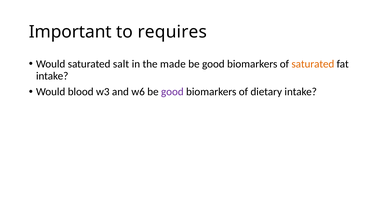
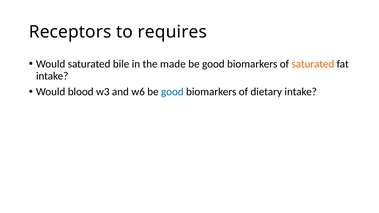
Important: Important -> Receptors
salt: salt -> bile
good at (172, 92) colour: purple -> blue
